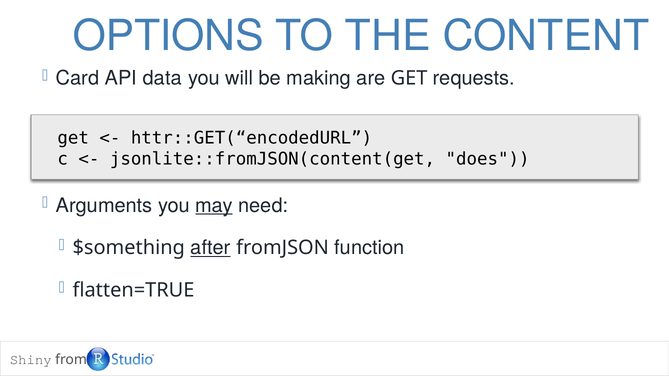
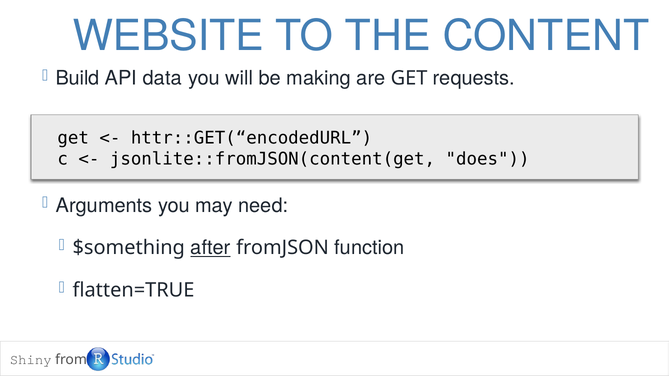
OPTIONS: OPTIONS -> WEBSITE
Card: Card -> Build
may underline: present -> none
